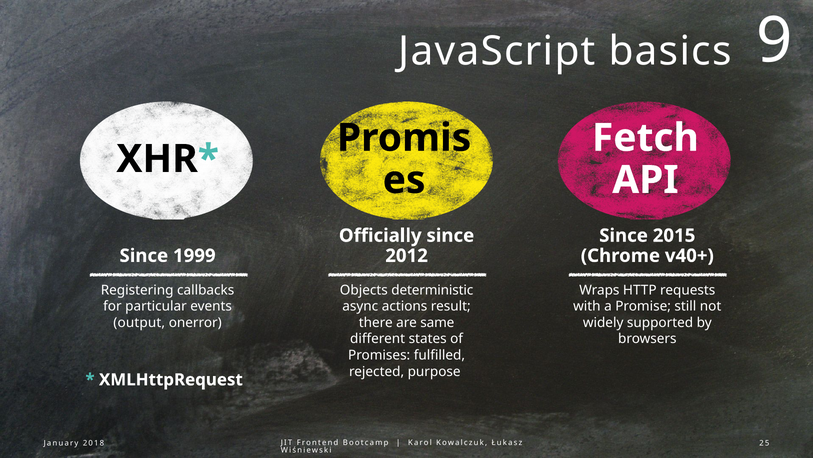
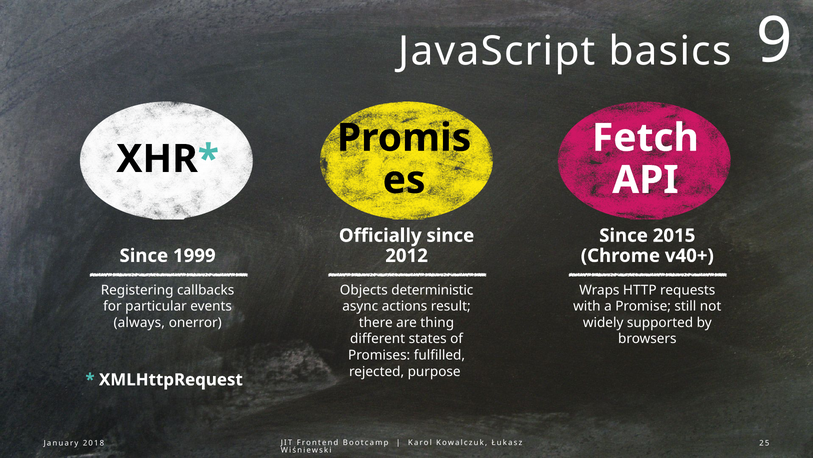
output: output -> always
same: same -> thing
